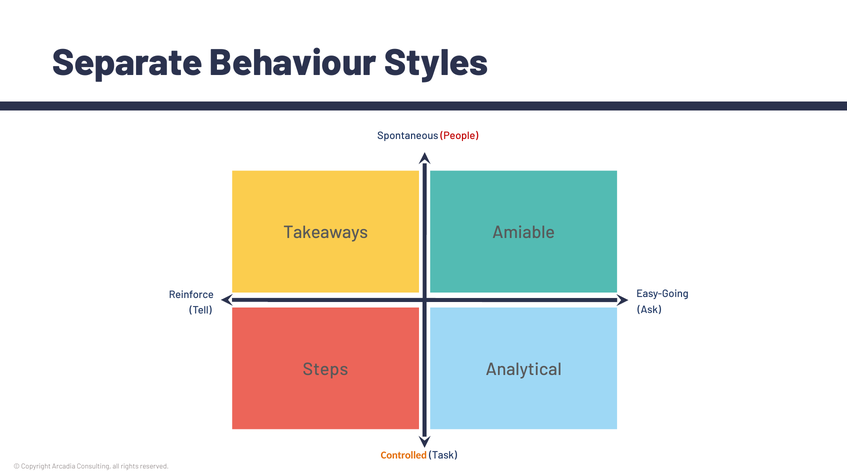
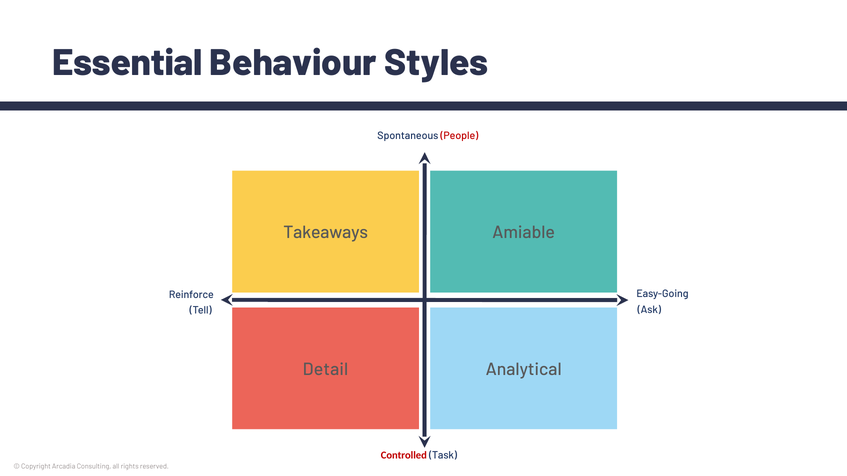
Separate: Separate -> Essential
Steps: Steps -> Detail
Controlled colour: orange -> red
